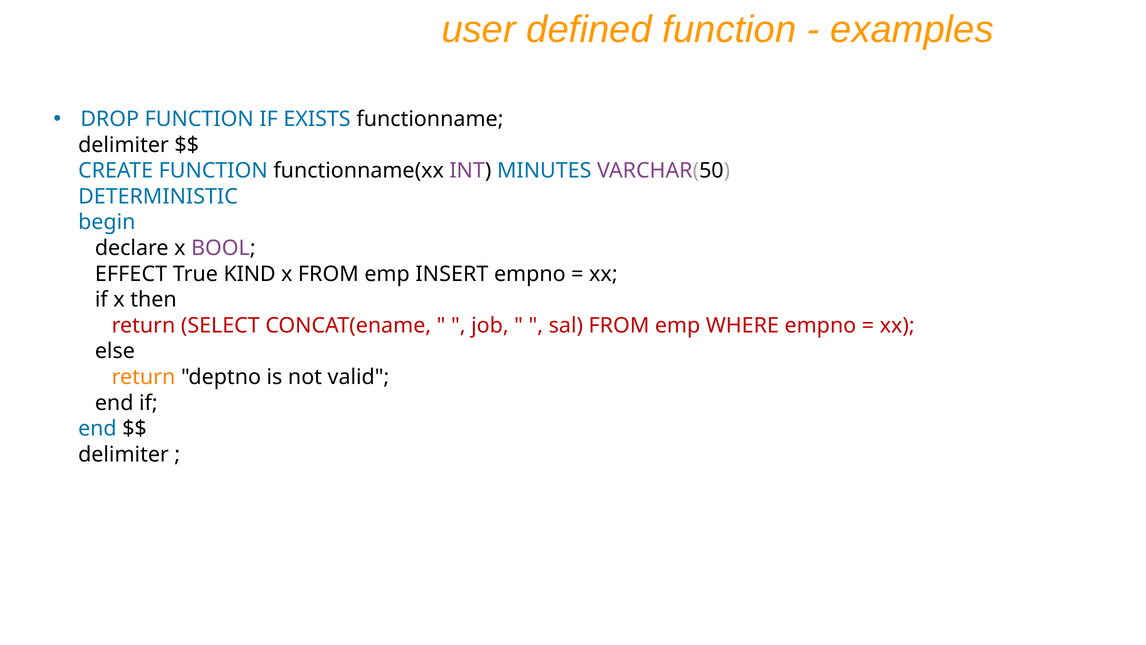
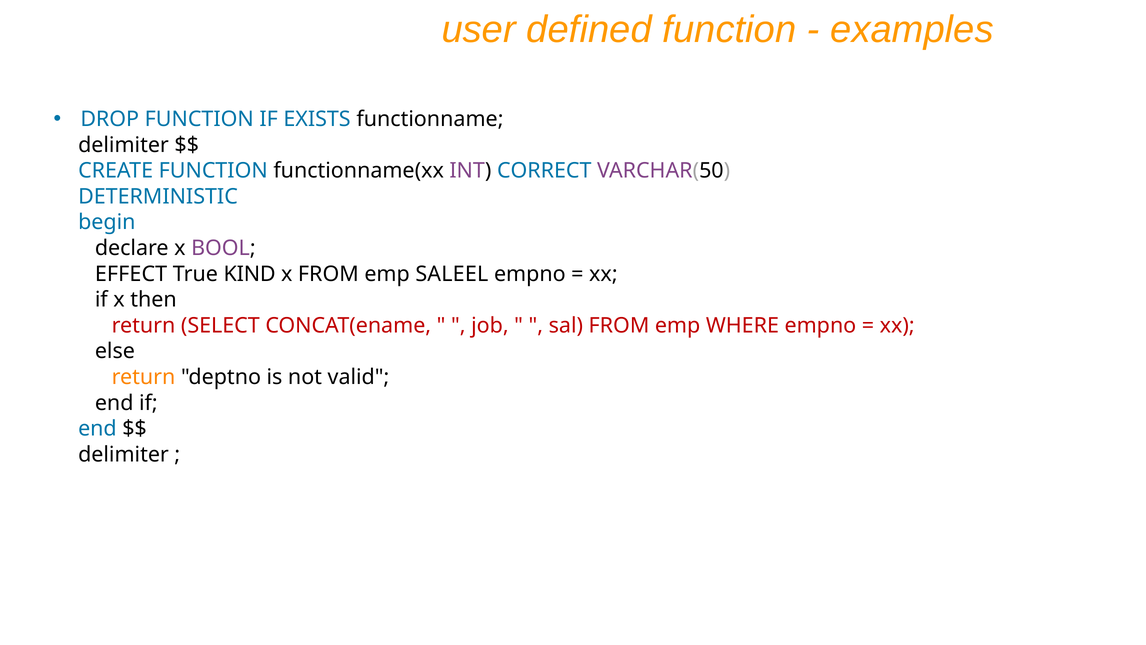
MINUTES: MINUTES -> CORRECT
INSERT: INSERT -> SALEEL
